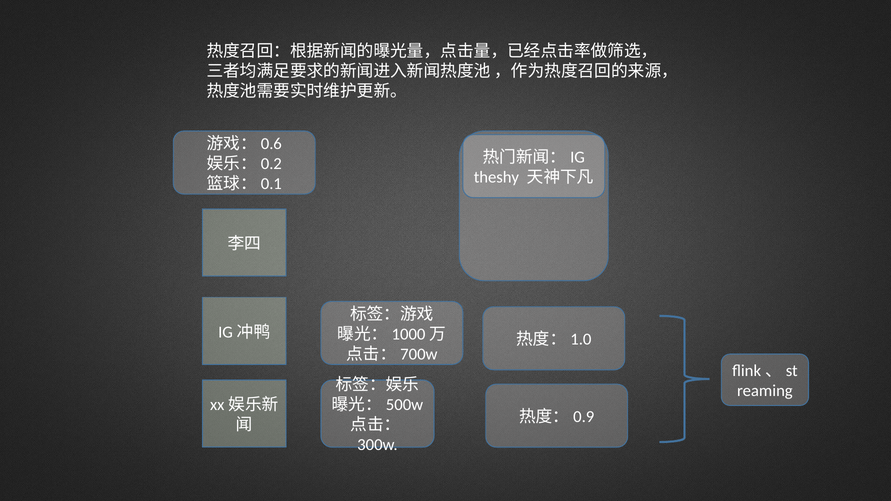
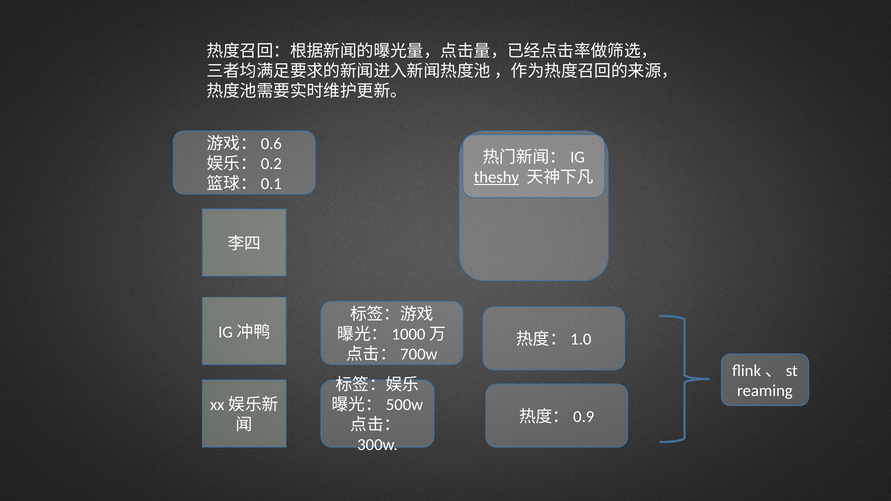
theshy underline: none -> present
